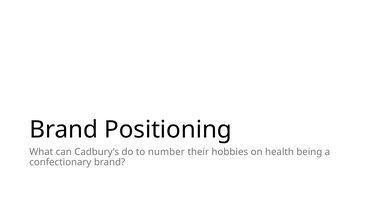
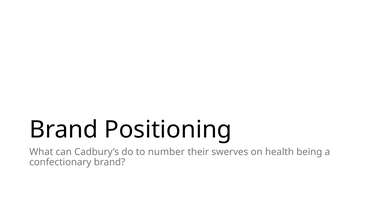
hobbies: hobbies -> swerves
